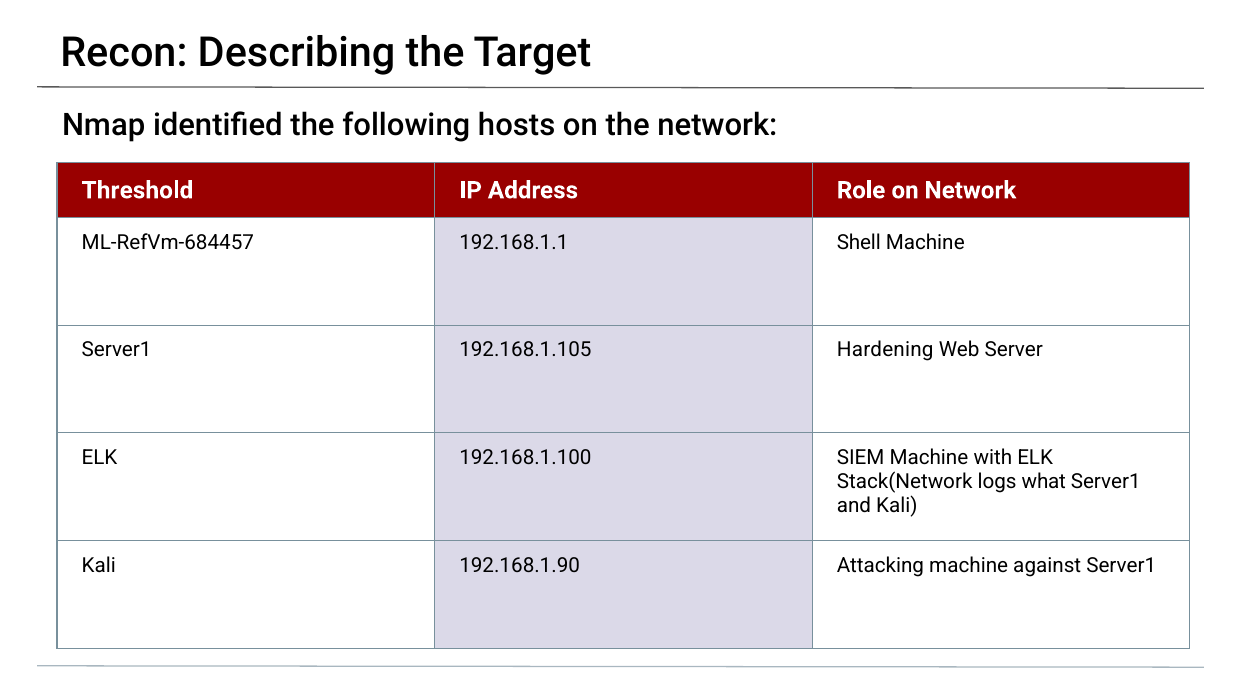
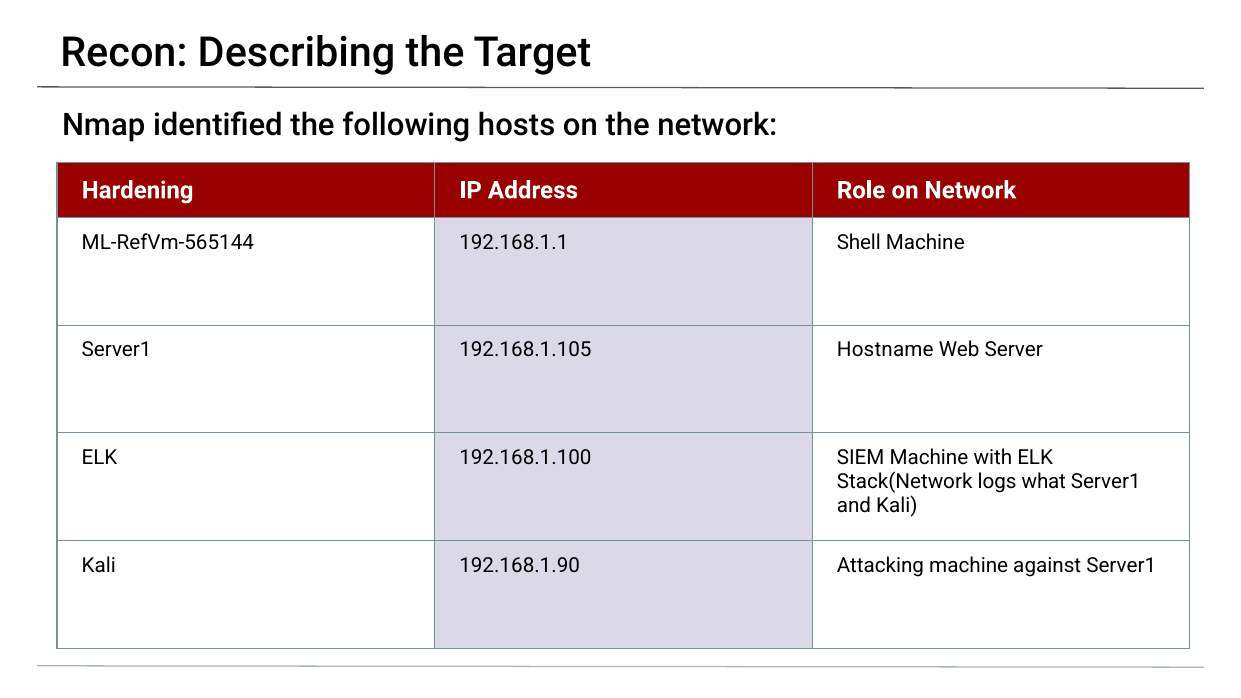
Threshold: Threshold -> Hardening
ML-RefVm-684457: ML-RefVm-684457 -> ML-RefVm-565144
Hardening: Hardening -> Hostname
